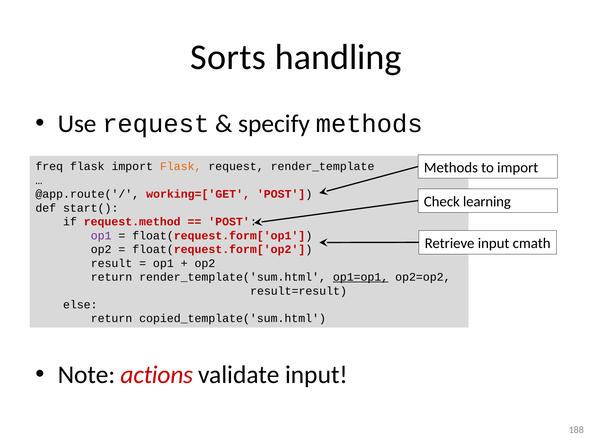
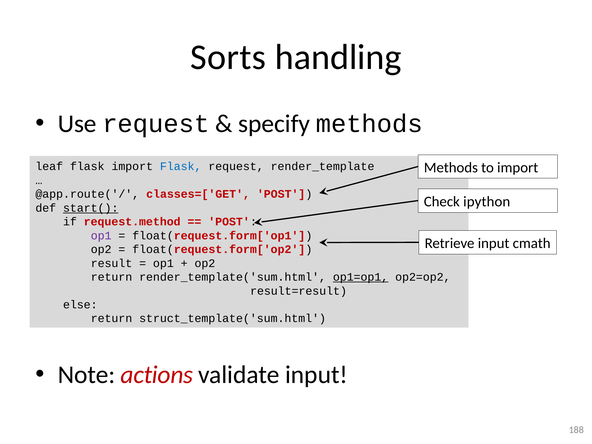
freq: freq -> leaf
Flask at (181, 166) colour: orange -> blue
working=['GET: working=['GET -> classes=['GET
learning: learning -> ipython
start( underline: none -> present
copied_template('sum.html: copied_template('sum.html -> struct_template('sum.html
